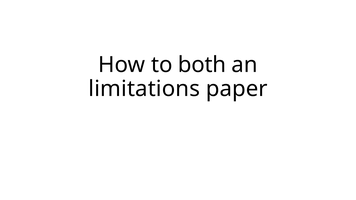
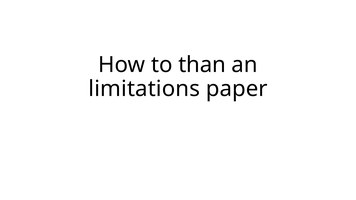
both: both -> than
